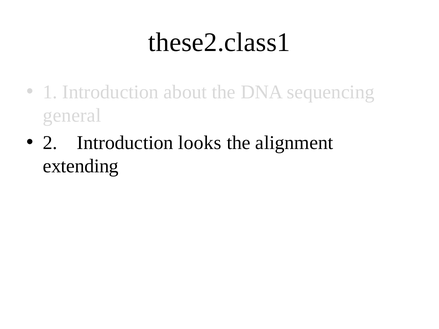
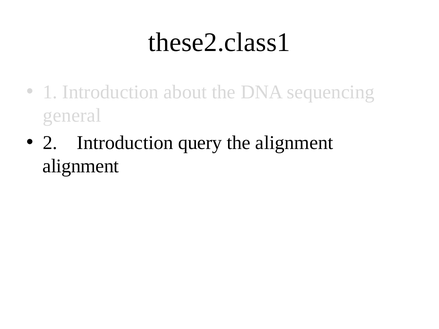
looks: looks -> query
extending at (81, 166): extending -> alignment
